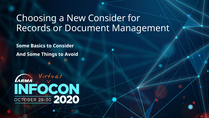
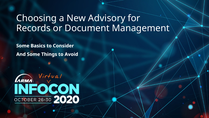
New Consider: Consider -> Advisory
